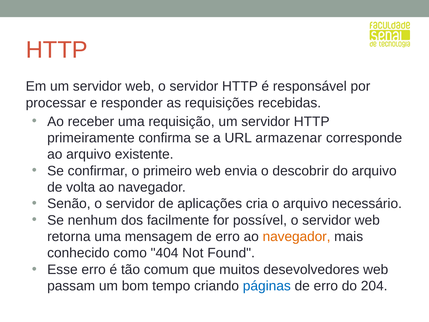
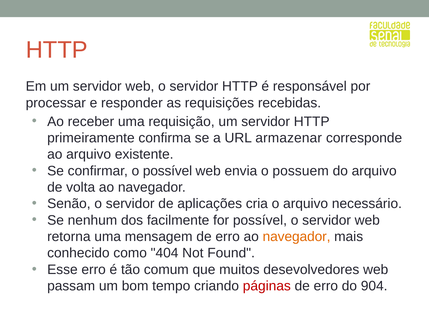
o primeiro: primeiro -> possível
descobrir: descobrir -> possuem
páginas colour: blue -> red
204: 204 -> 904
